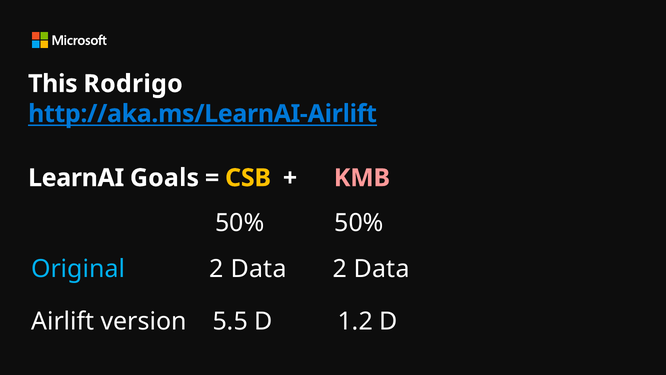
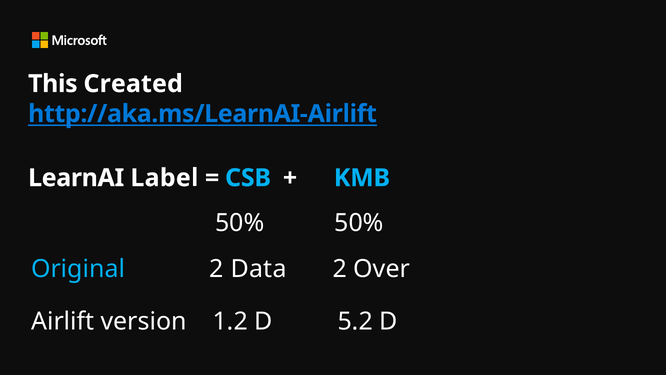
Rodrigo: Rodrigo -> Created
Goals: Goals -> Label
CSB colour: yellow -> light blue
KMB colour: pink -> light blue
Data at (382, 269): Data -> Over
5.5: 5.5 -> 1.2
1.2: 1.2 -> 5.2
